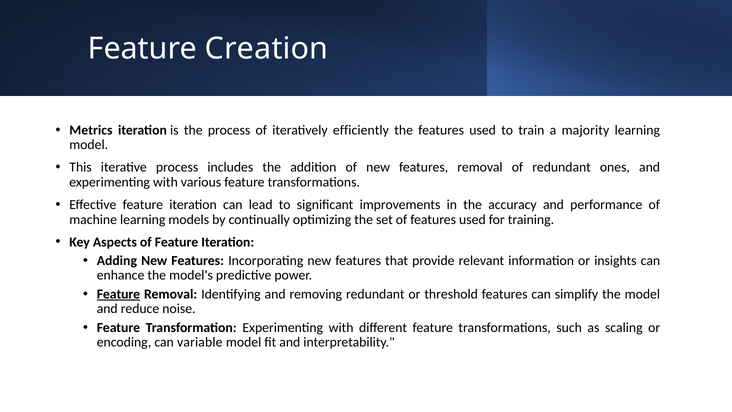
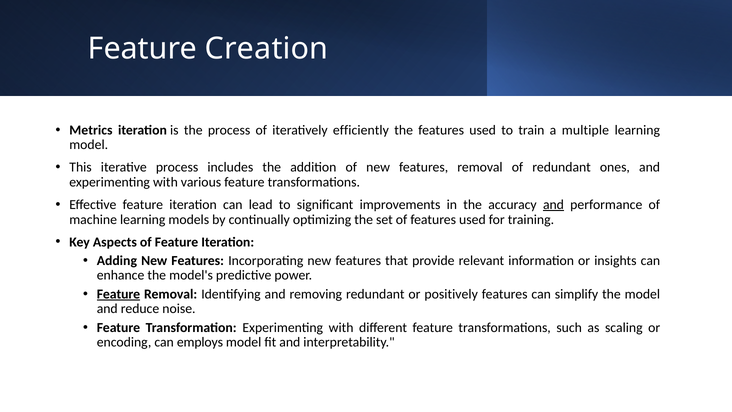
majority: majority -> multiple
and at (553, 205) underline: none -> present
threshold: threshold -> positively
variable: variable -> employs
